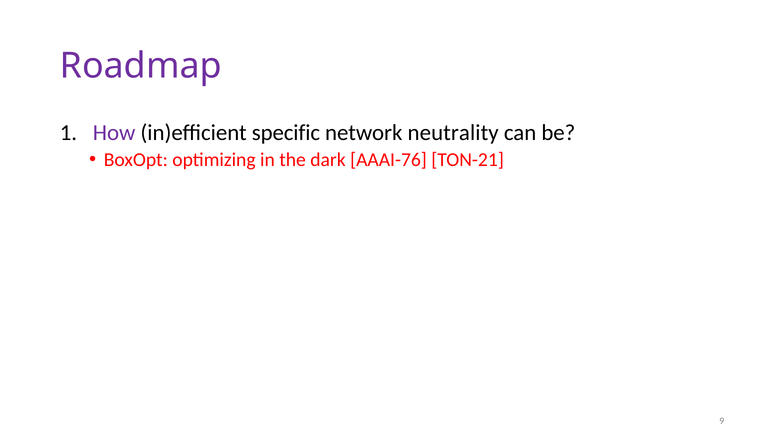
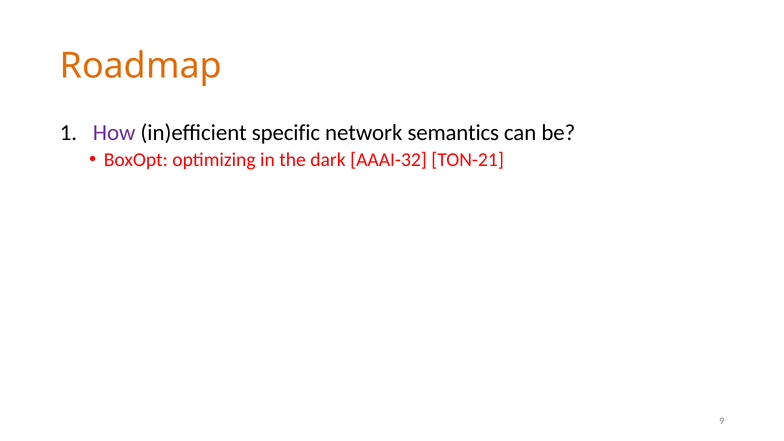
Roadmap colour: purple -> orange
neutrality: neutrality -> semantics
AAAI-76: AAAI-76 -> AAAI-32
